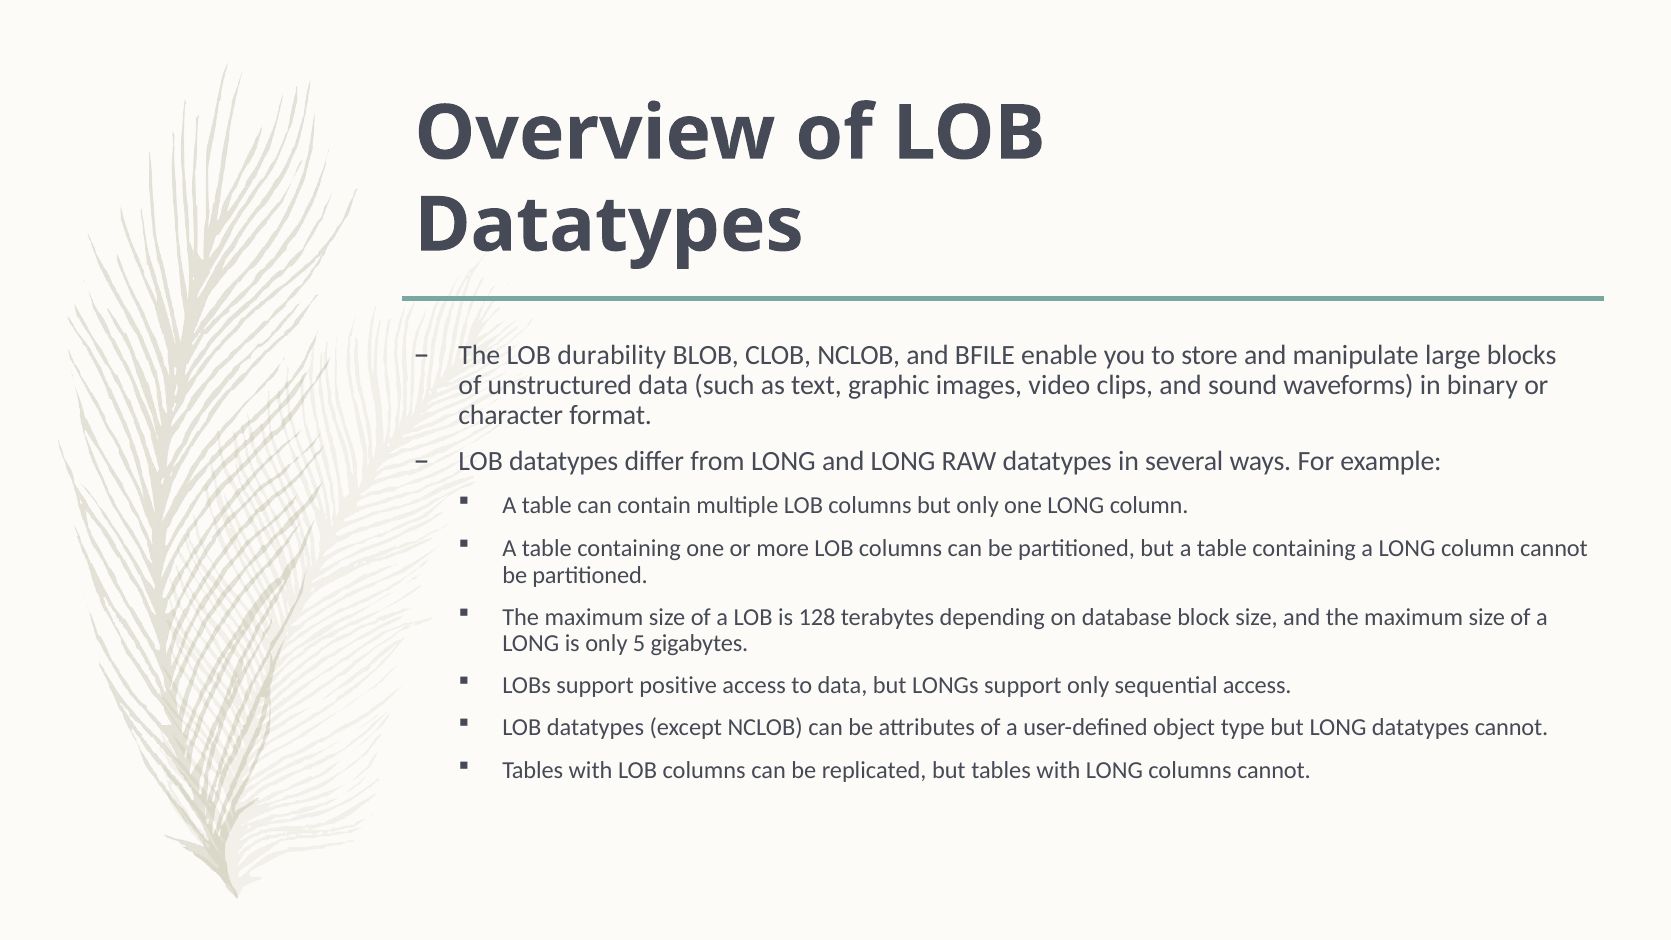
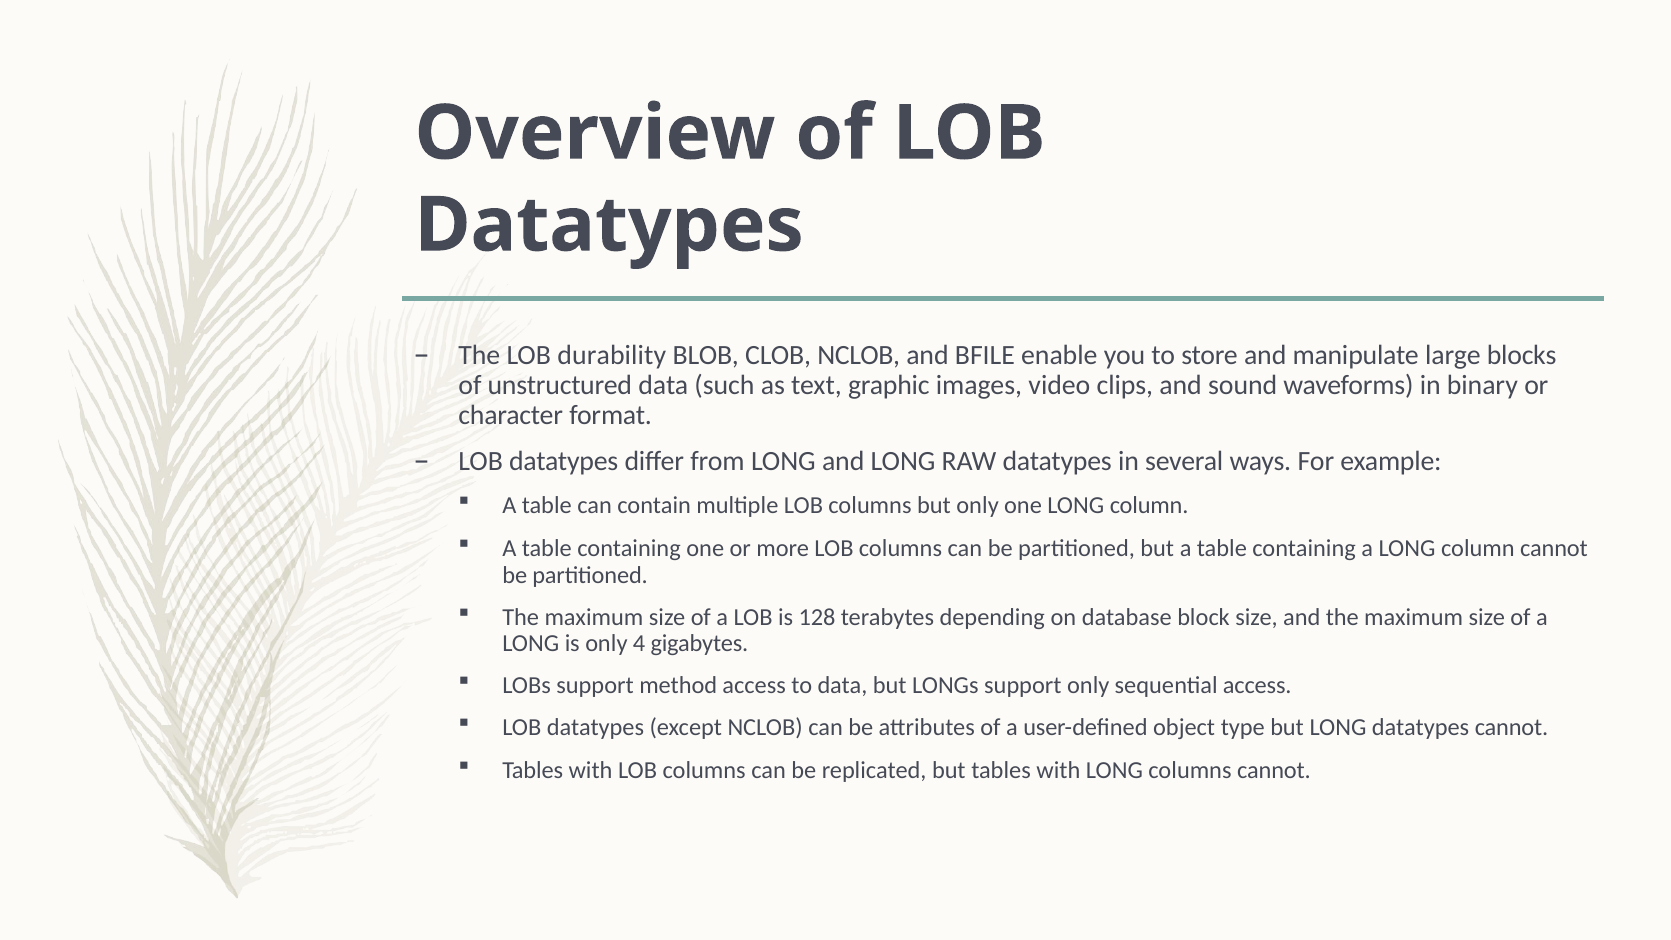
5: 5 -> 4
positive: positive -> method
